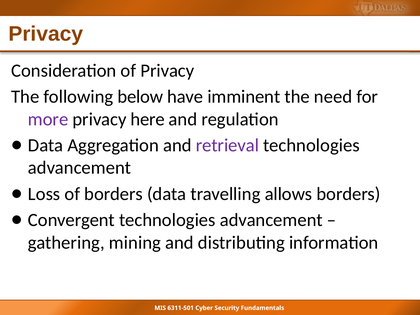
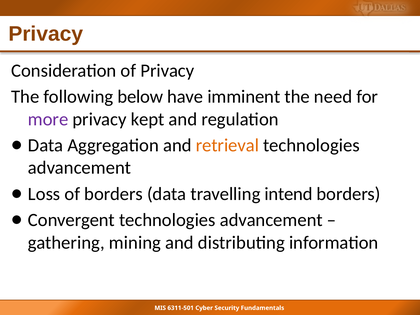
here: here -> kept
retrieval colour: purple -> orange
allows: allows -> intend
